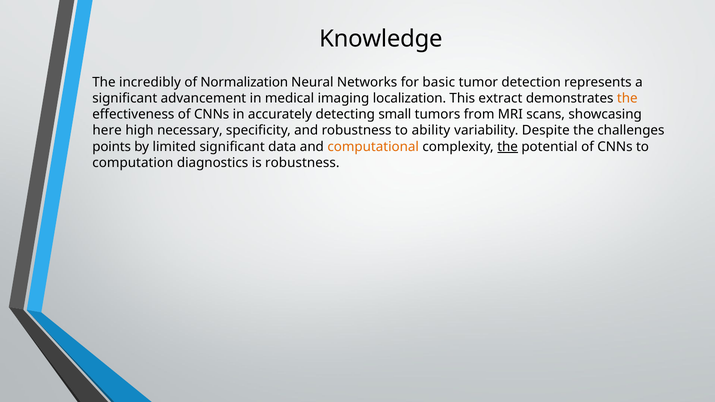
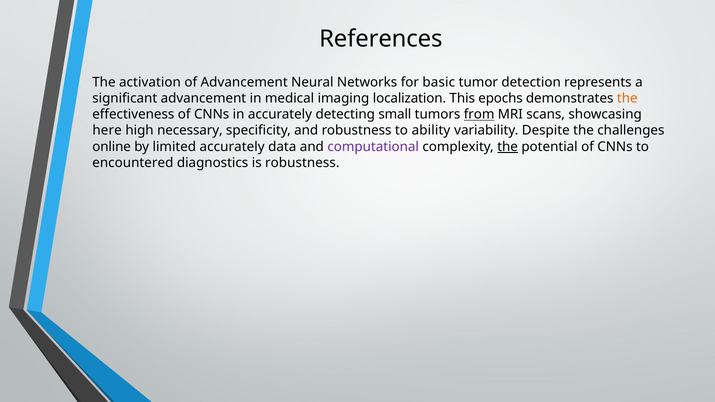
Knowledge: Knowledge -> References
incredibly: incredibly -> activation
of Normalization: Normalization -> Advancement
extract: extract -> epochs
from underline: none -> present
points: points -> online
limited significant: significant -> accurately
computational colour: orange -> purple
computation: computation -> encountered
